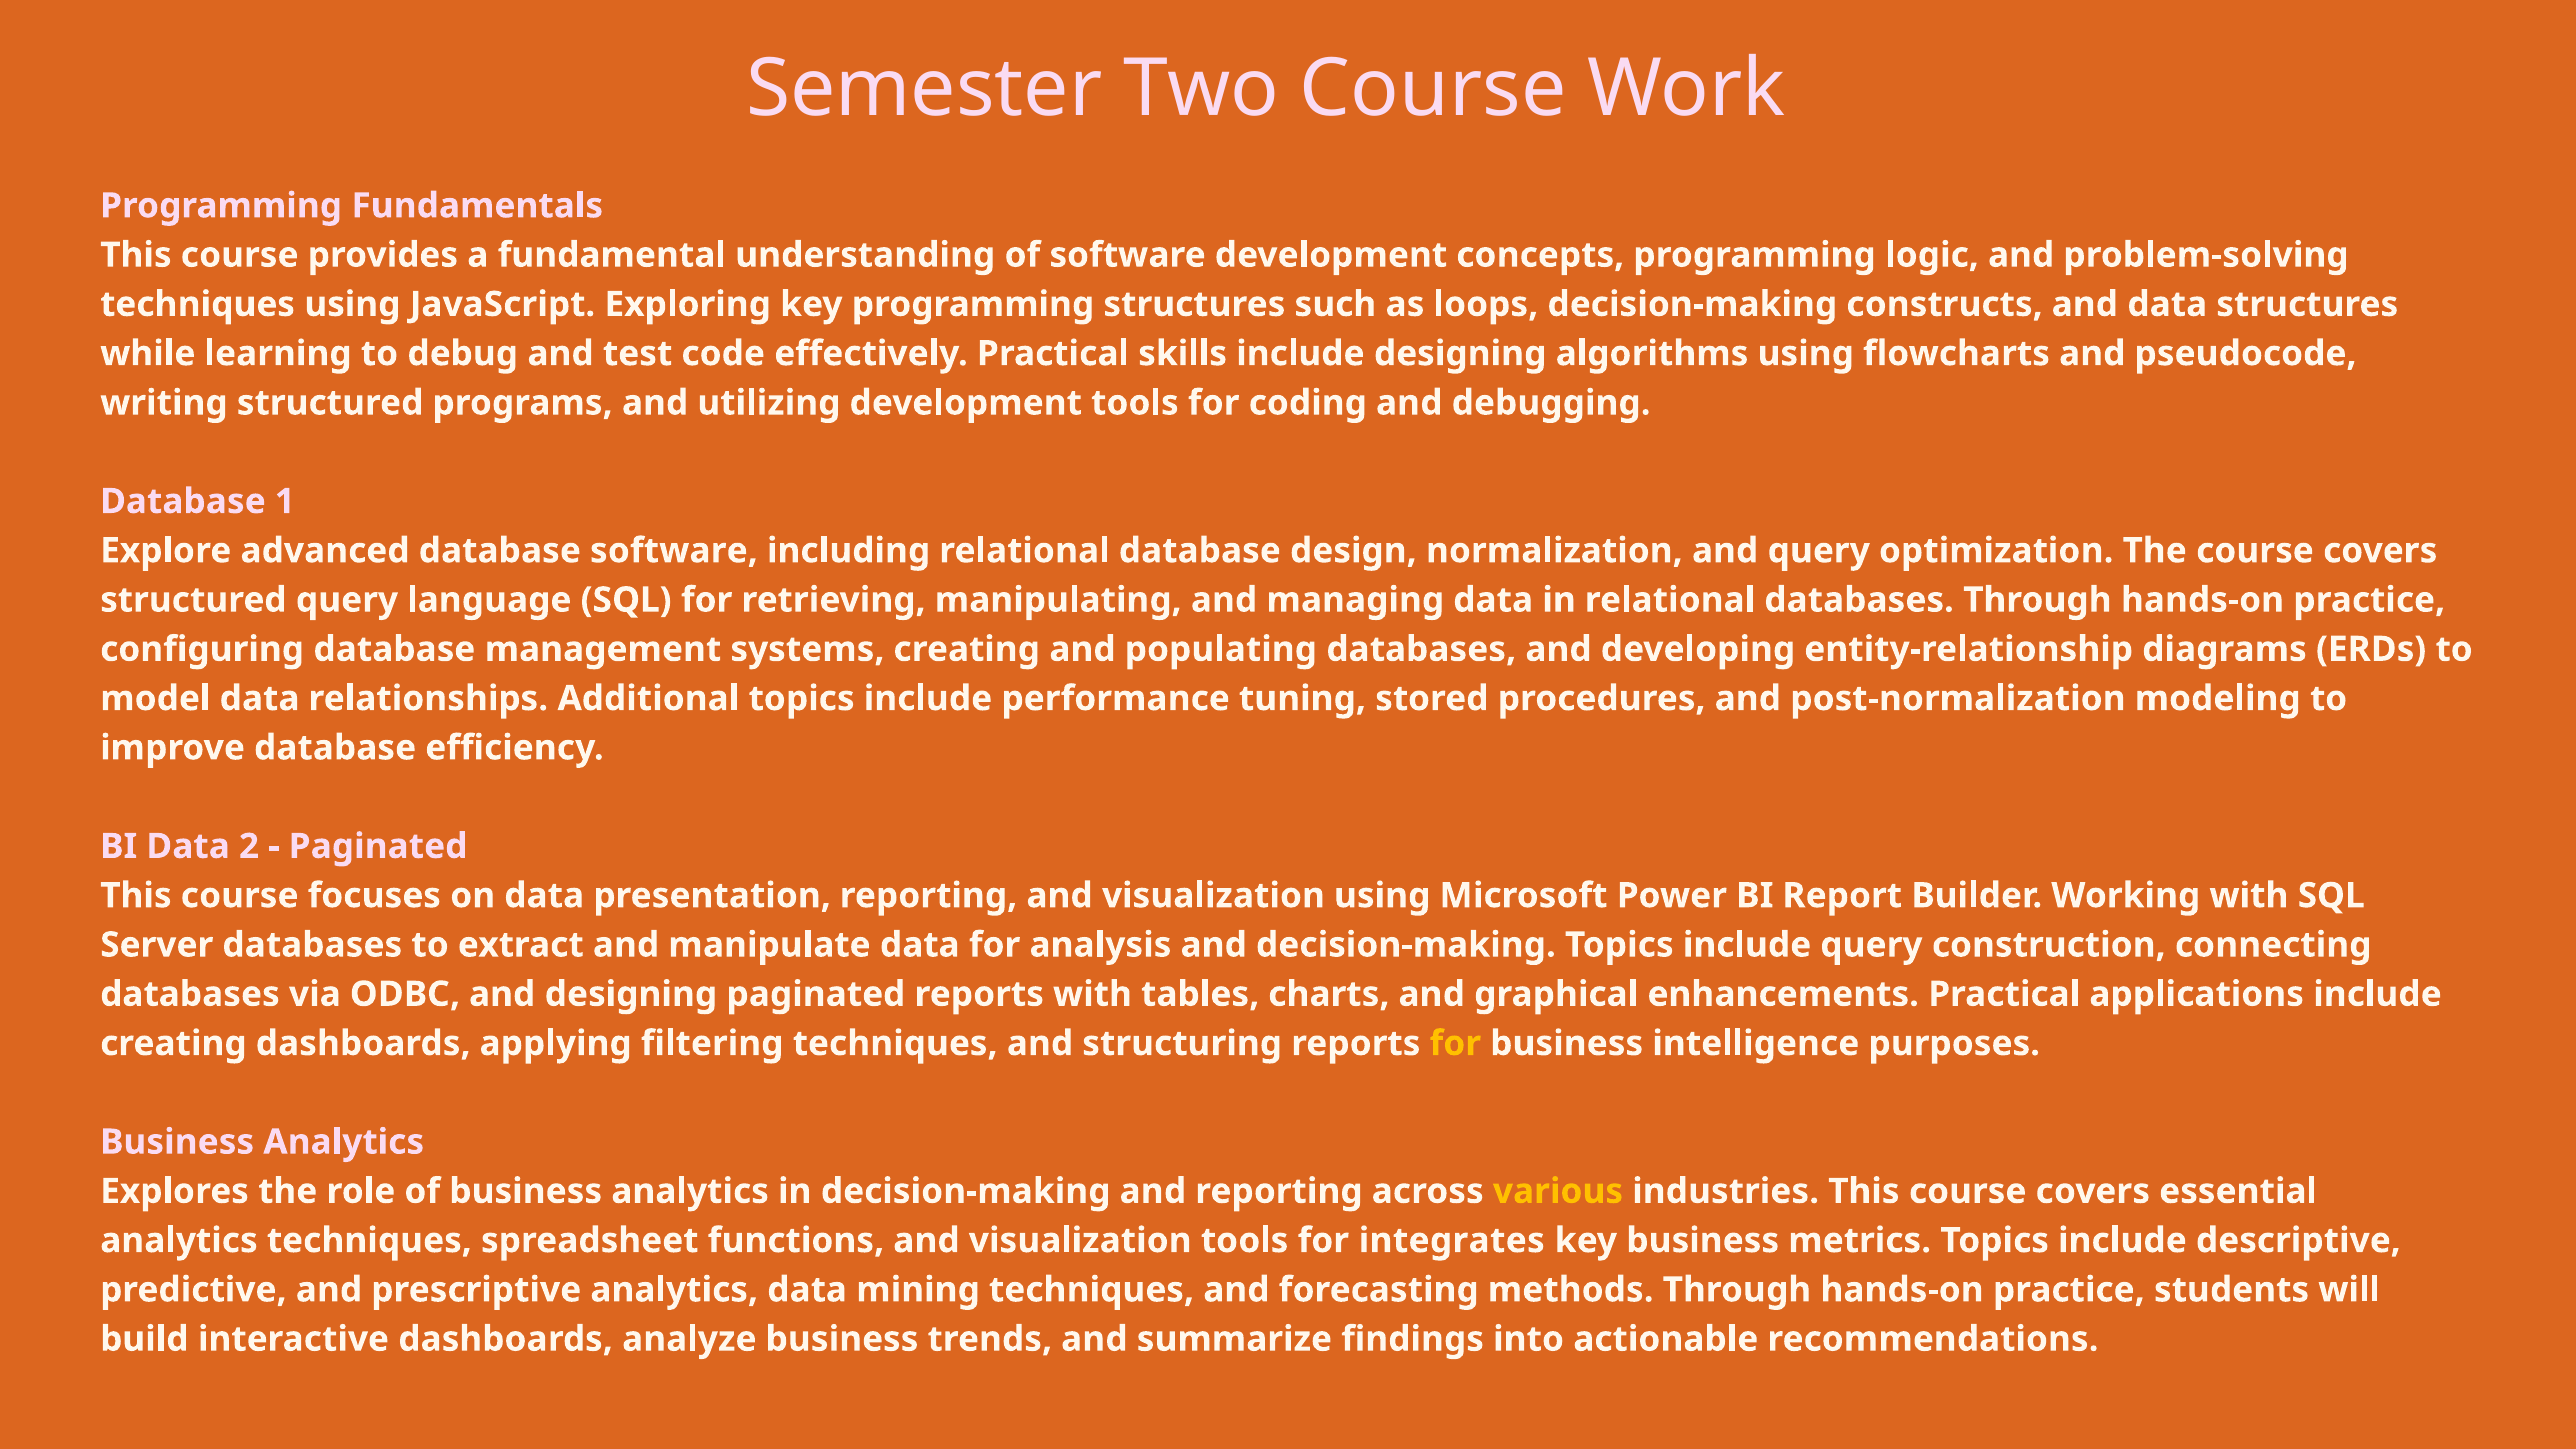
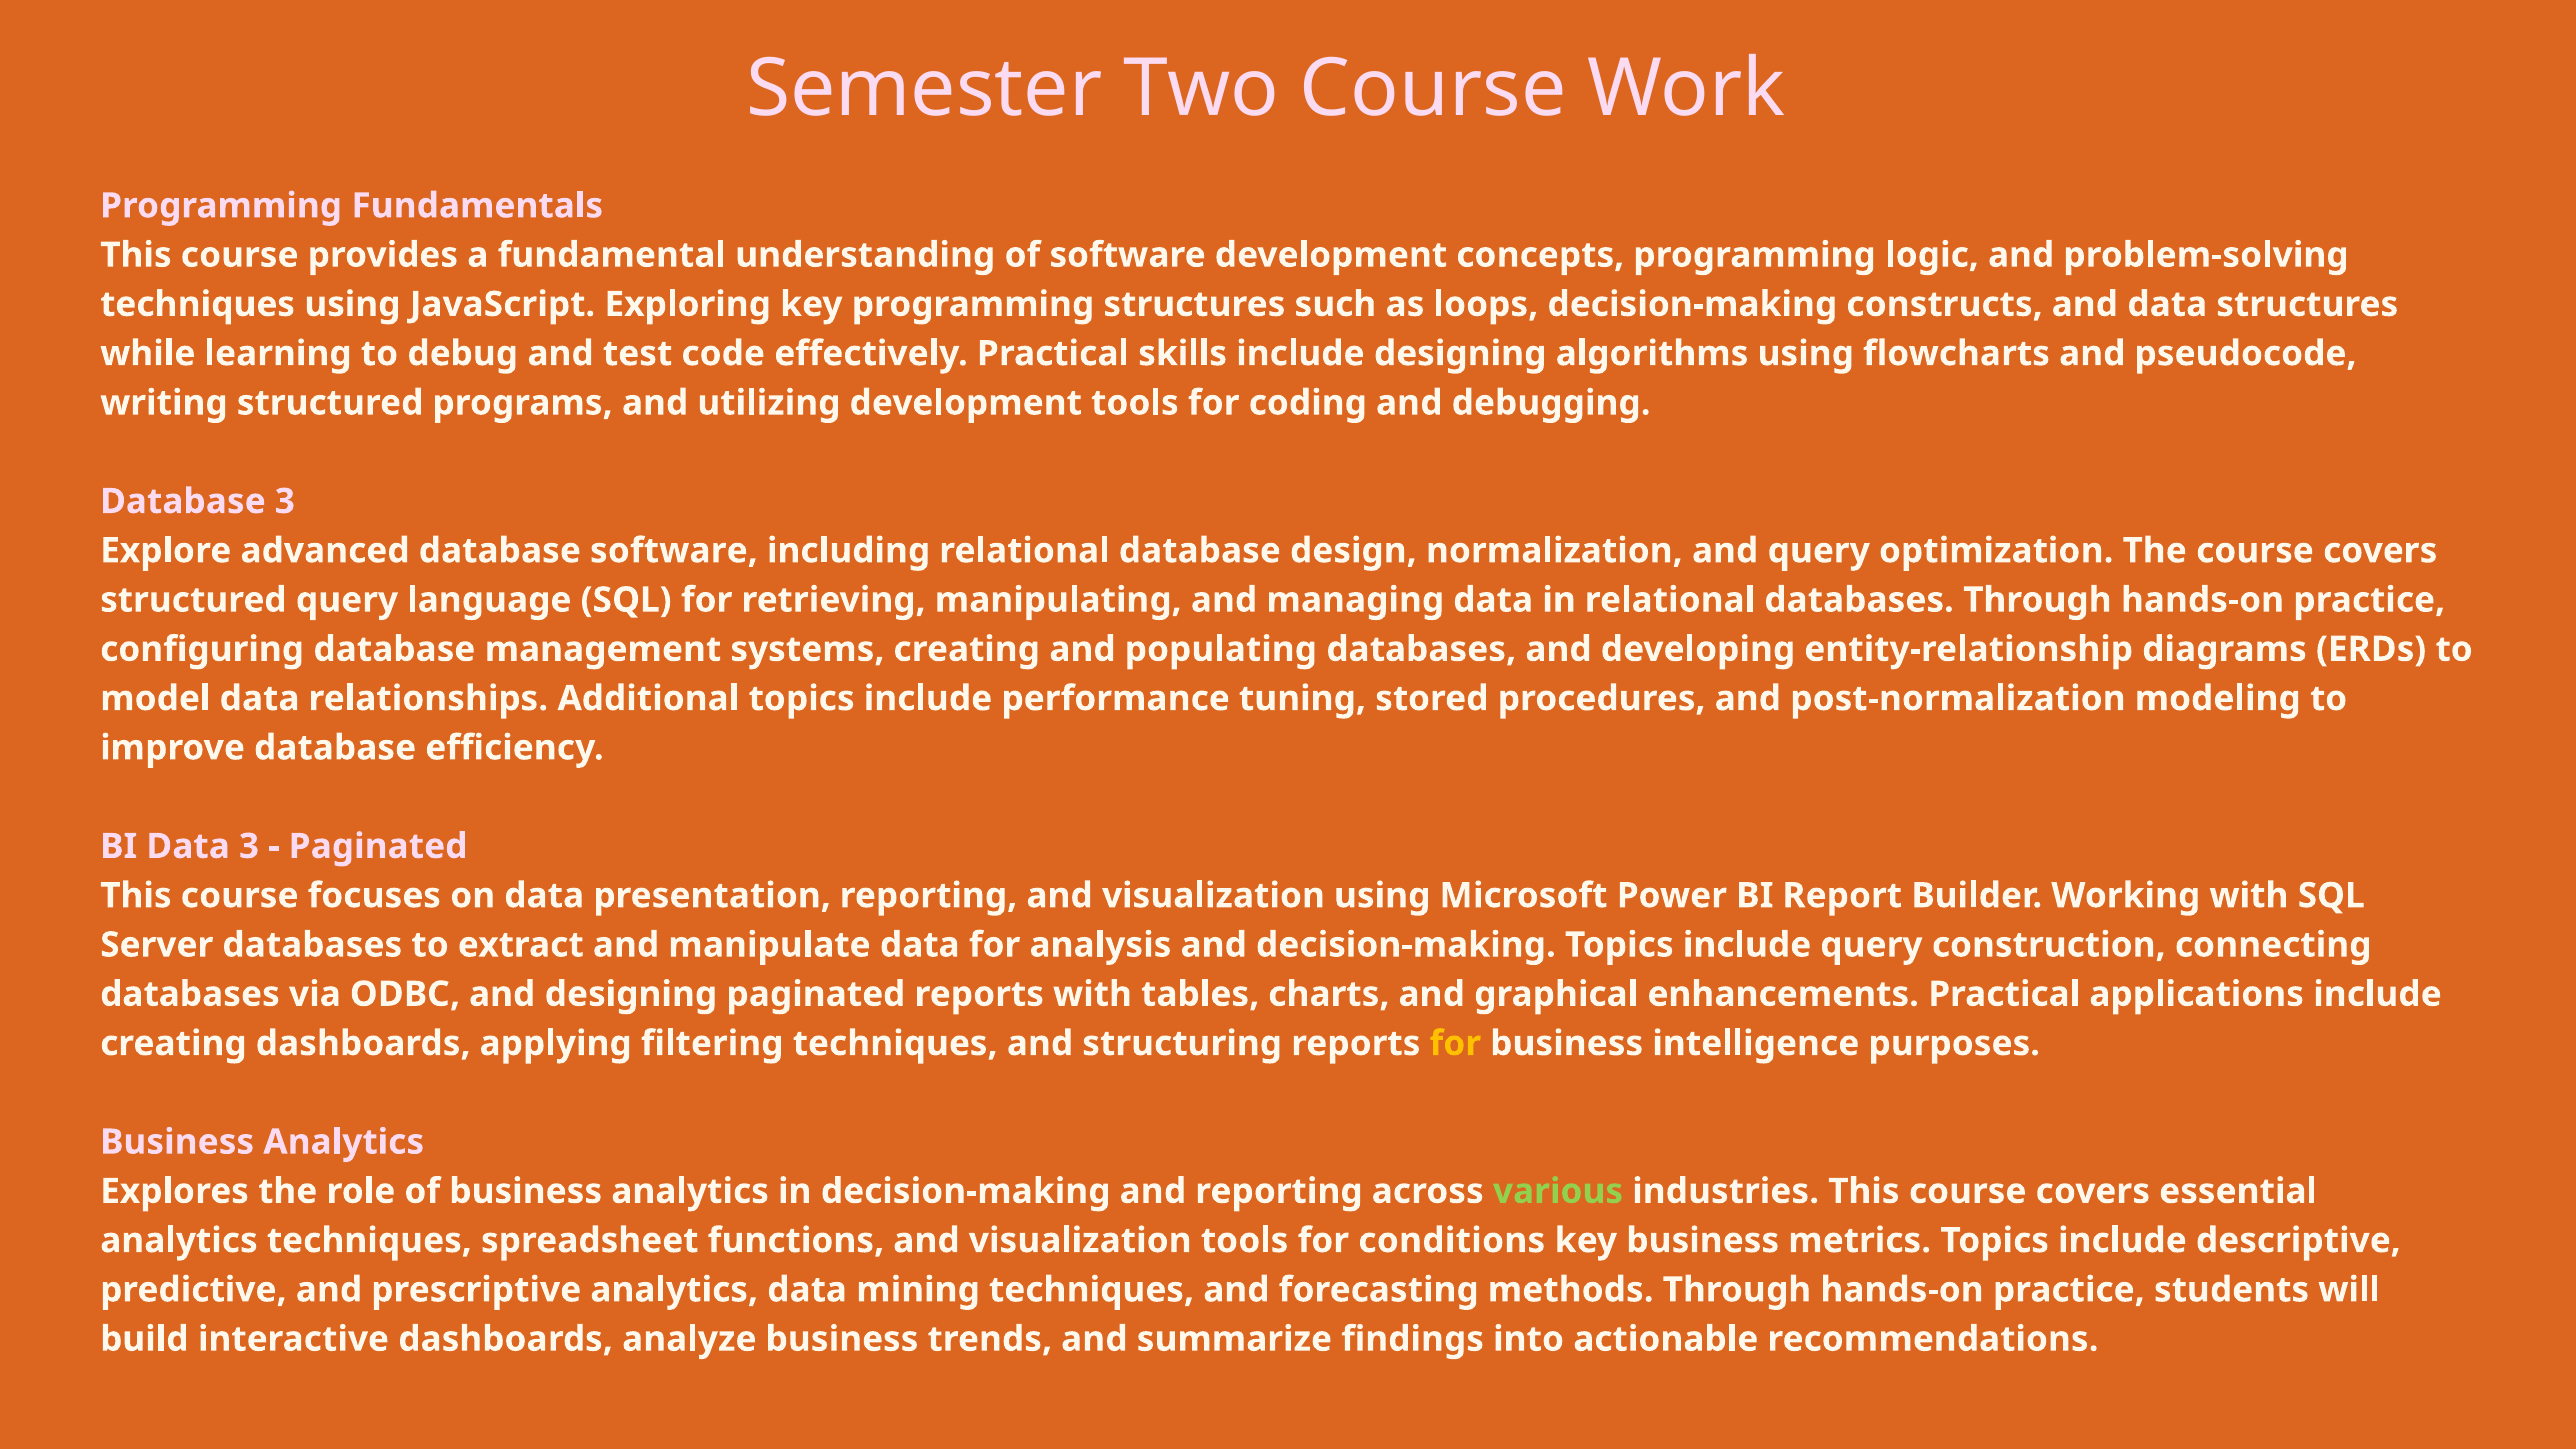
Database 1: 1 -> 3
Data 2: 2 -> 3
various colour: yellow -> light green
integrates: integrates -> conditions
